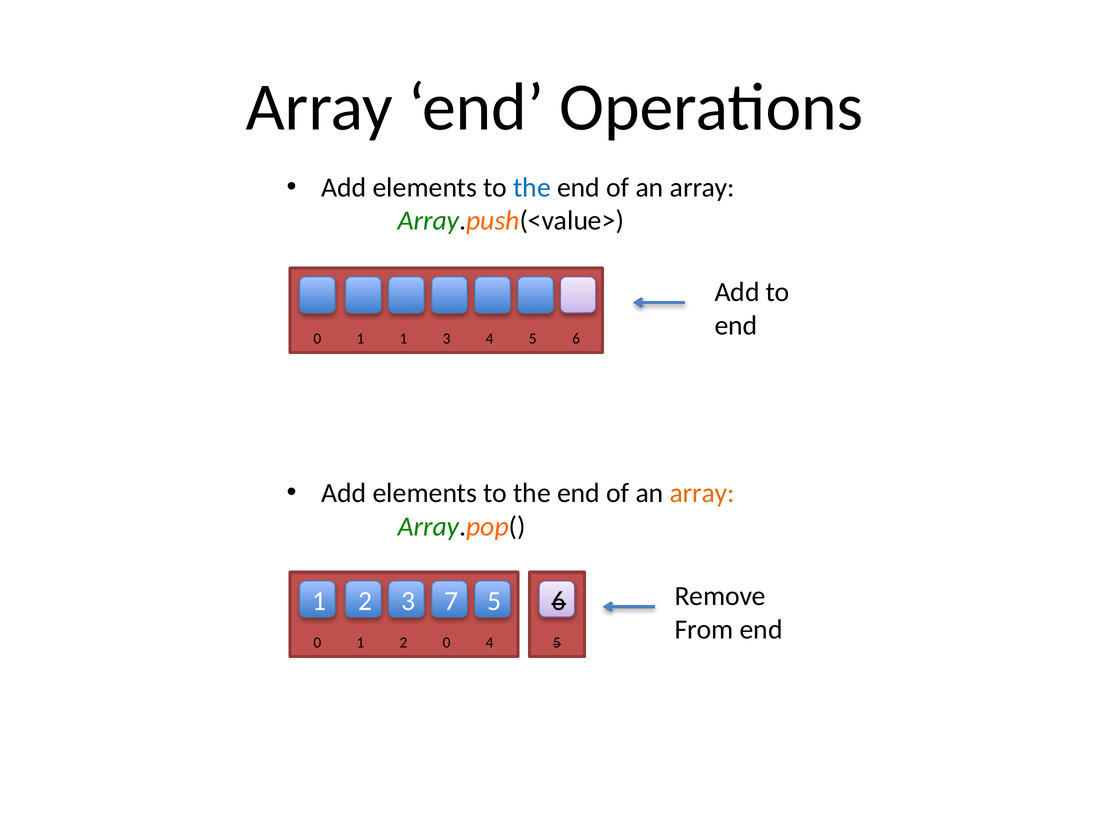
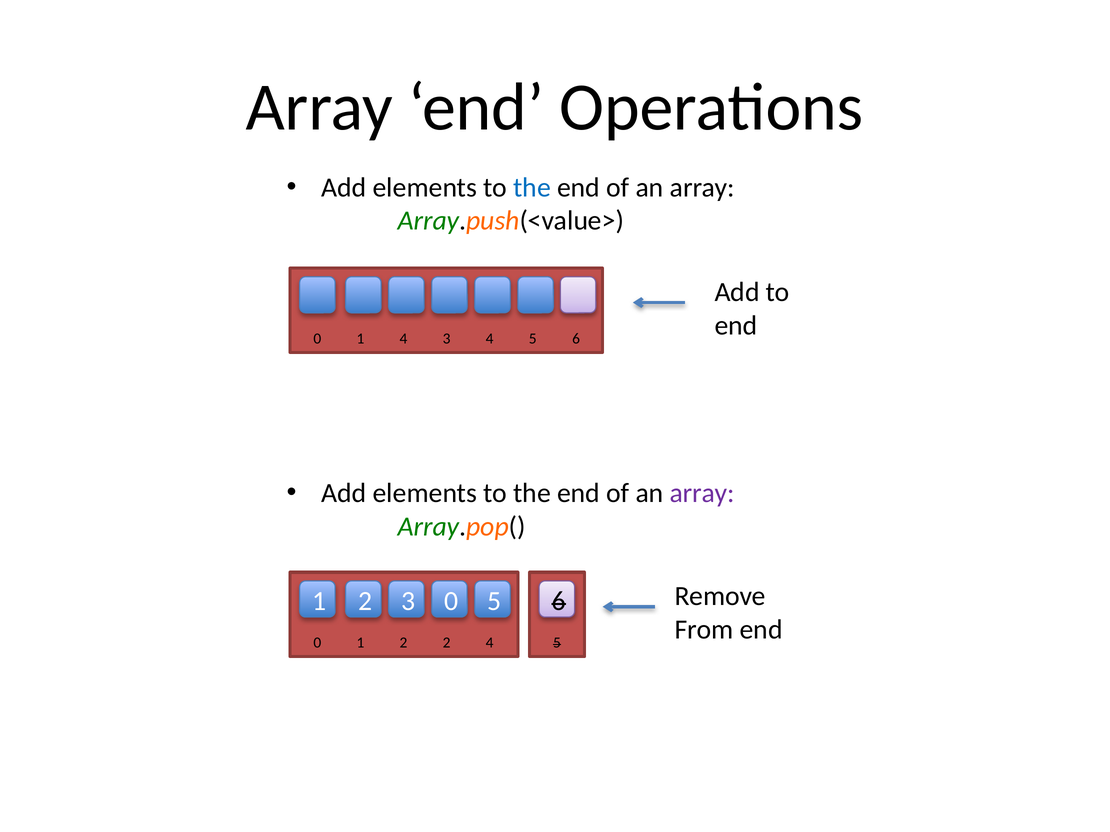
1 1: 1 -> 4
array at (702, 494) colour: orange -> purple
3 7: 7 -> 0
2 0: 0 -> 2
